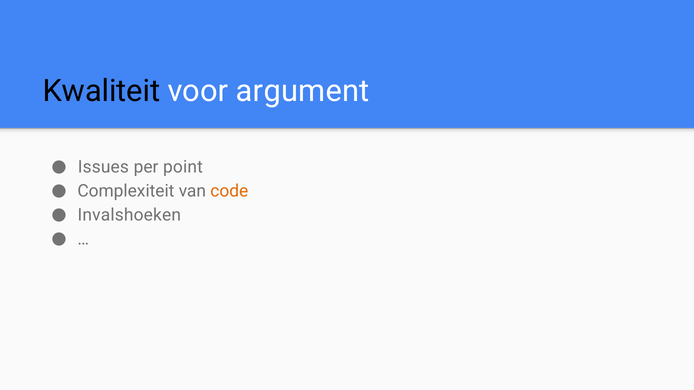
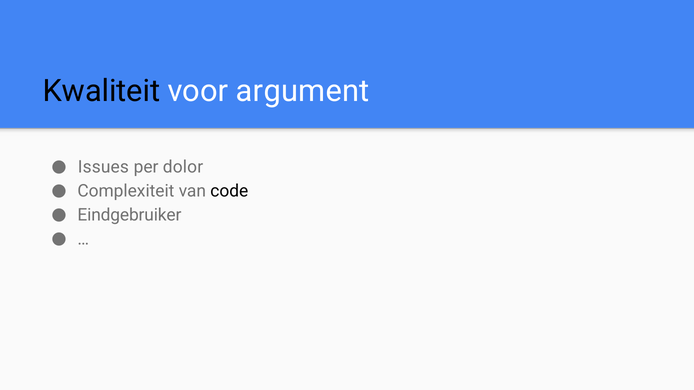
point: point -> dolor
code colour: orange -> black
Invalshoeken: Invalshoeken -> Eindgebruiker
